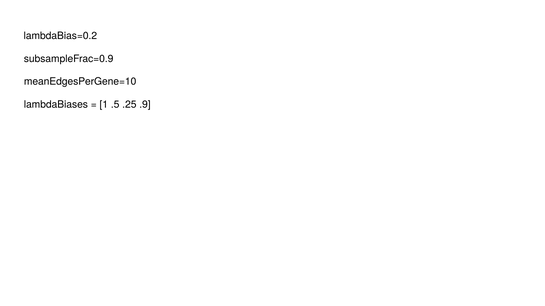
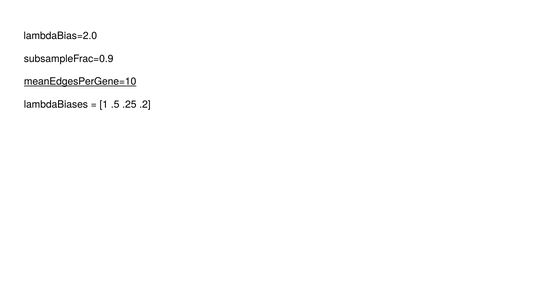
lambdaBias=0.2: lambdaBias=0.2 -> lambdaBias=2.0
meanEdgesPerGene=10 underline: none -> present
.9: .9 -> .2
